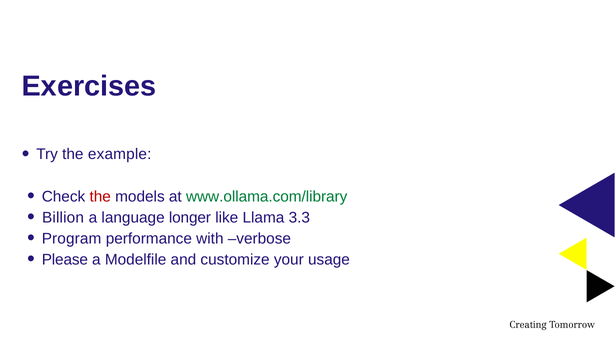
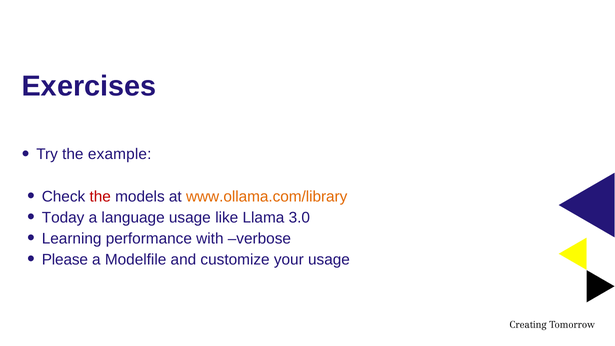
www.ollama.com/library colour: green -> orange
Billion: Billion -> Today
language longer: longer -> usage
3.3: 3.3 -> 3.0
Program: Program -> Learning
